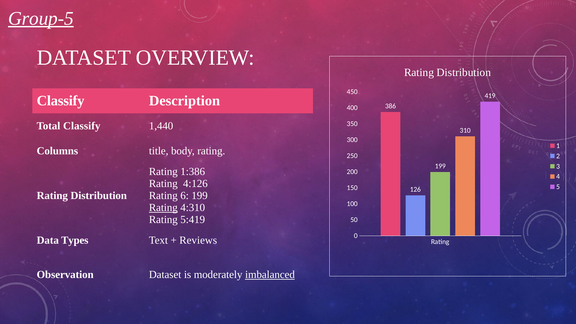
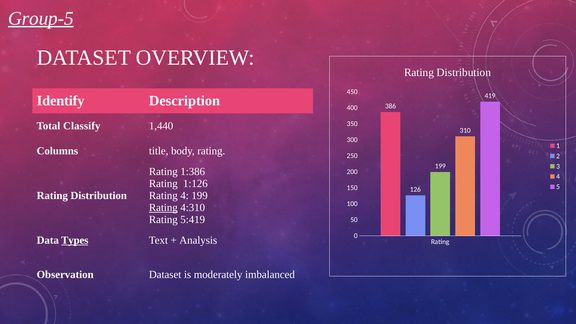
Classify at (61, 101): Classify -> Identify
4:126: 4:126 -> 1:126
Rating 6: 6 -> 4
Types underline: none -> present
Reviews: Reviews -> Analysis
imbalanced underline: present -> none
